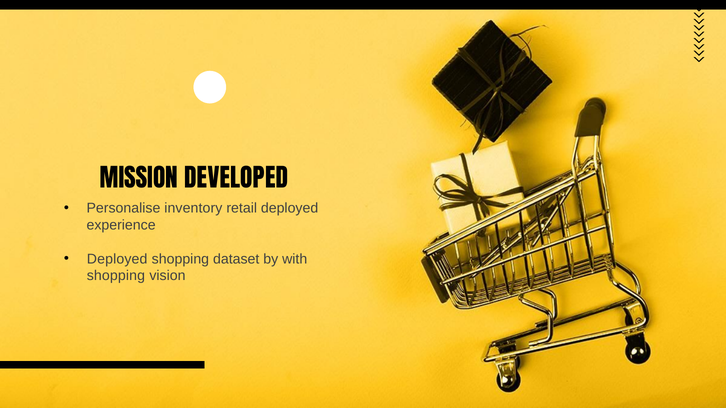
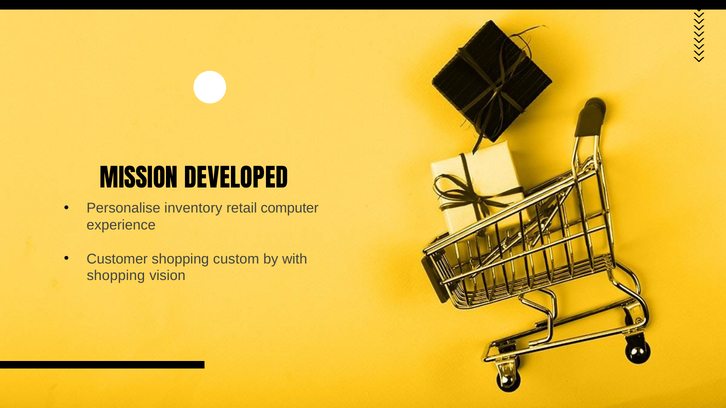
retail deployed: deployed -> computer
Deployed at (117, 259): Deployed -> Customer
dataset: dataset -> custom
